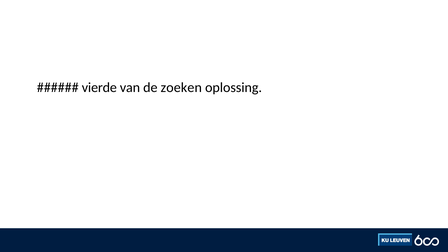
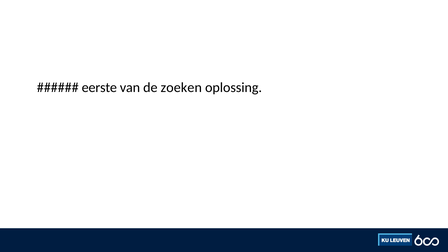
vierde: vierde -> eerste
